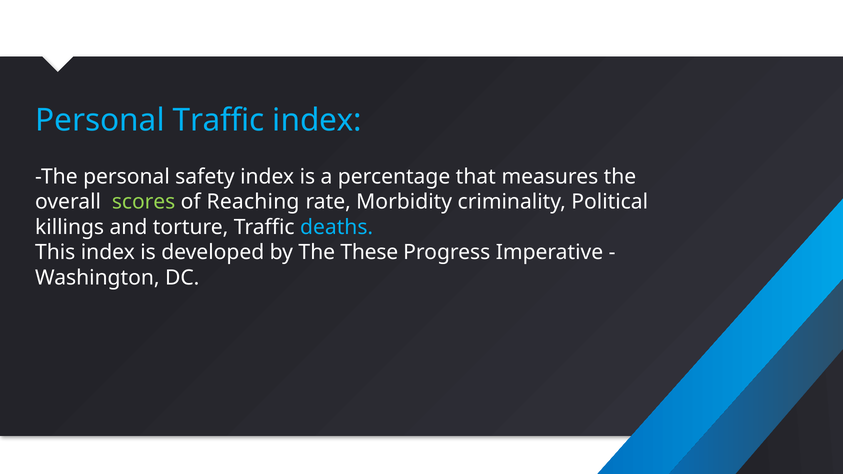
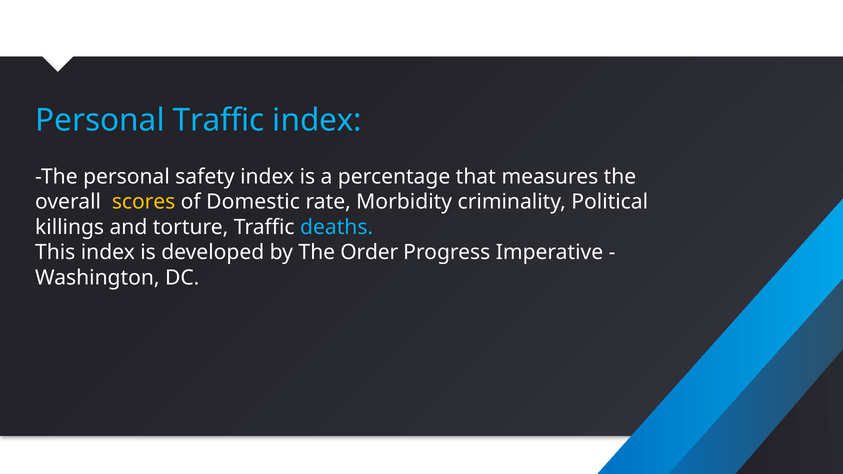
scores colour: light green -> yellow
Reaching: Reaching -> Domestic
These: These -> Order
